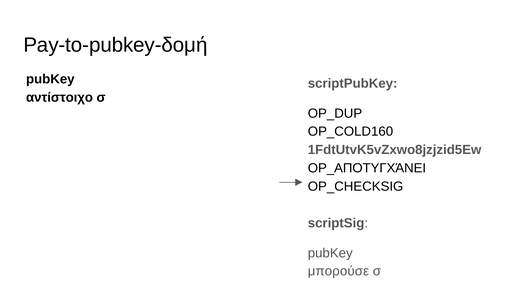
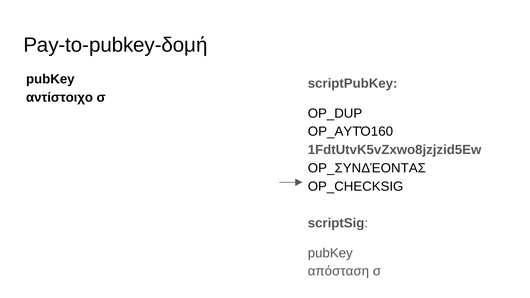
OP_COLD160: OP_COLD160 -> OP_ΑΥΤΌ160
OP_ΑΠΟΤΥΓΧΆΝΕΙ: OP_ΑΠΟΤΥΓΧΆΝΕΙ -> OP_ΣΥΝΔΈΟΝΤΑΣ
μπορούσε: μπορούσε -> απόσταση
